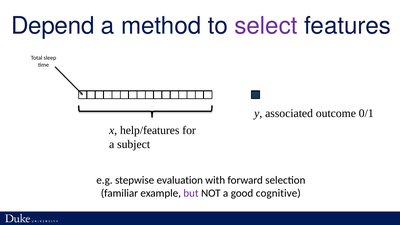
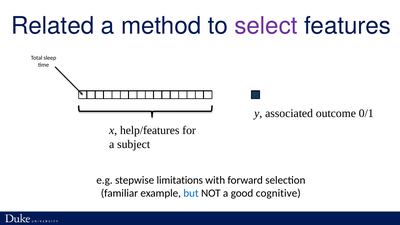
Depend: Depend -> Related
evaluation: evaluation -> limitations
but colour: purple -> blue
